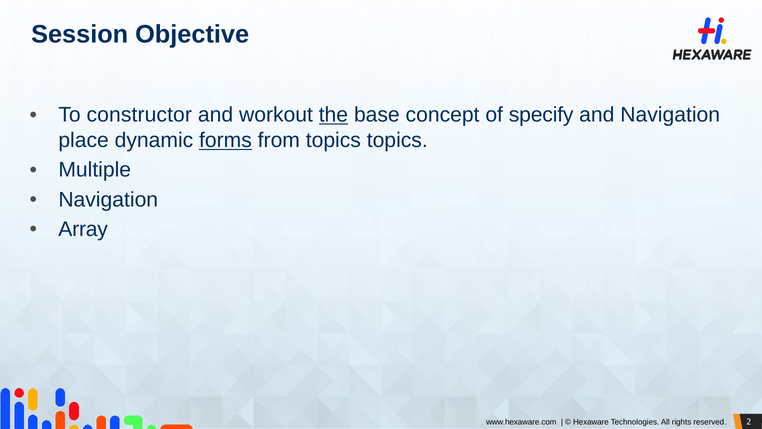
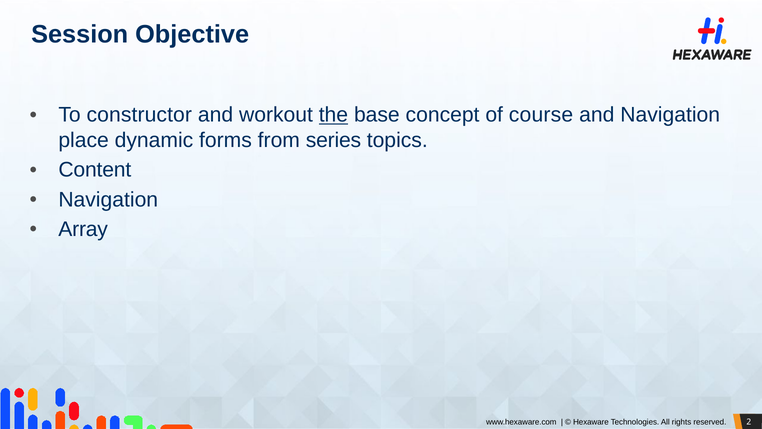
specify: specify -> course
forms underline: present -> none
from topics: topics -> series
Multiple: Multiple -> Content
